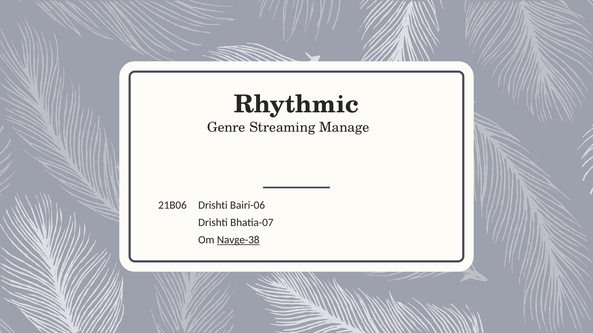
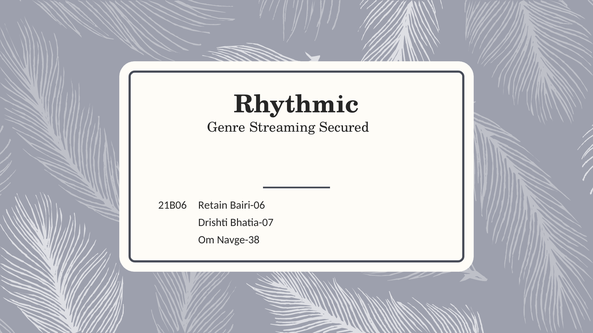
Manage: Manage -> Secured
21B06 Drishti: Drishti -> Retain
Navge-38 underline: present -> none
